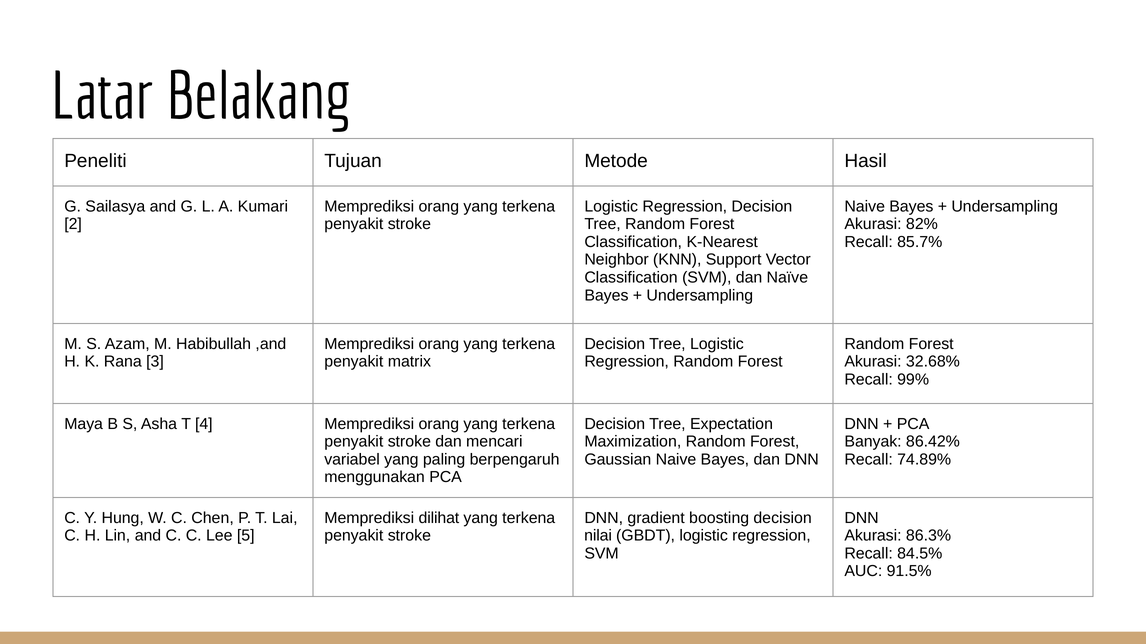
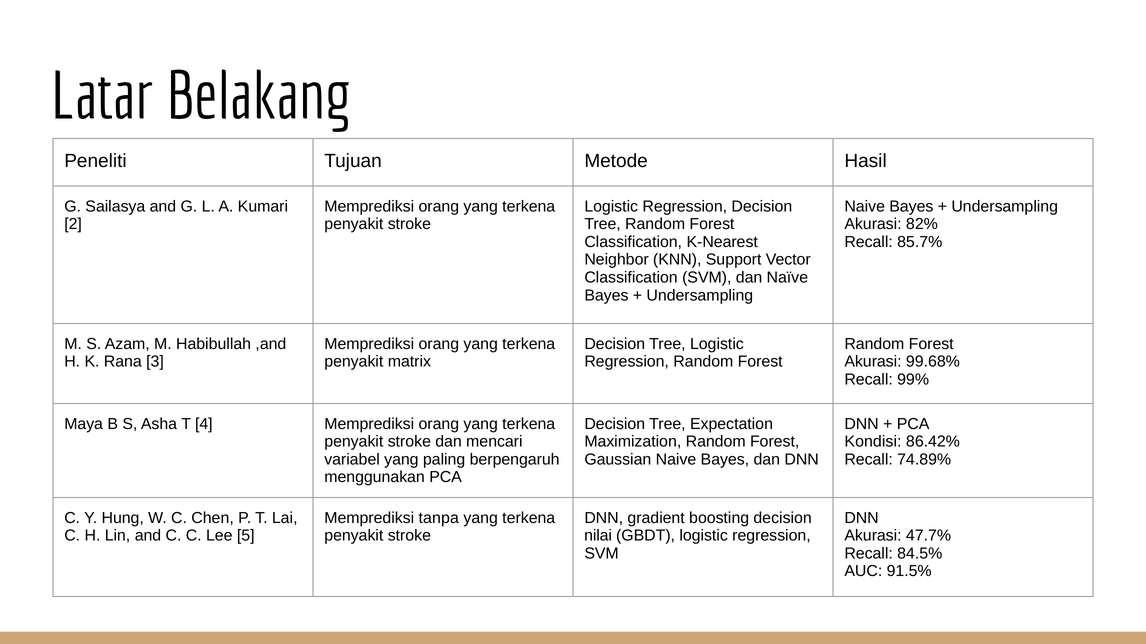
32.68%: 32.68% -> 99.68%
Banyak: Banyak -> Kondisi
dilihat: dilihat -> tanpa
86.3%: 86.3% -> 47.7%
